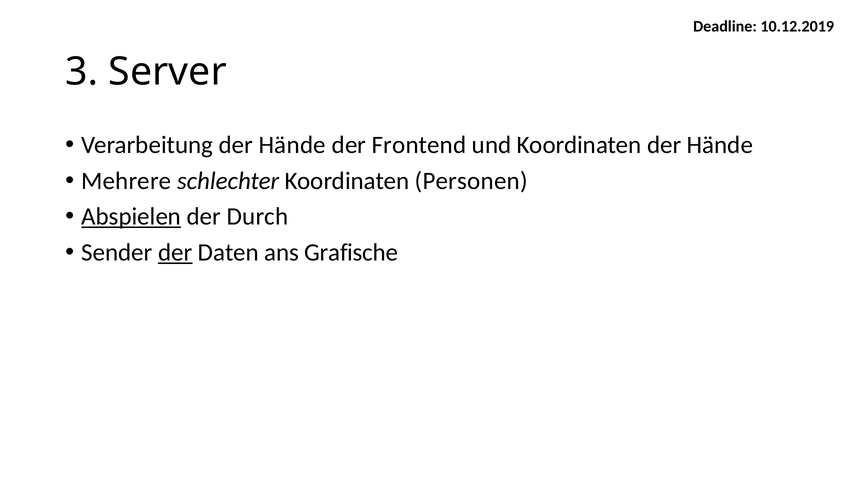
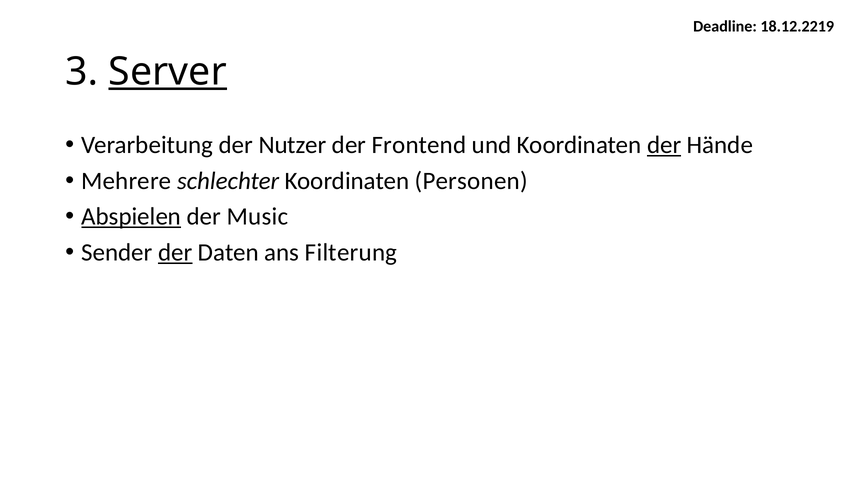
10.12.2019: 10.12.2019 -> 18.12.2219
Server underline: none -> present
Verarbeitung der Hände: Hände -> Nutzer
der at (664, 145) underline: none -> present
Durch: Durch -> Music
Grafische: Grafische -> Filterung
